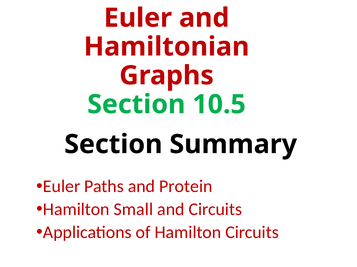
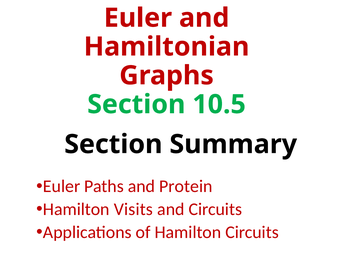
Small: Small -> Visits
